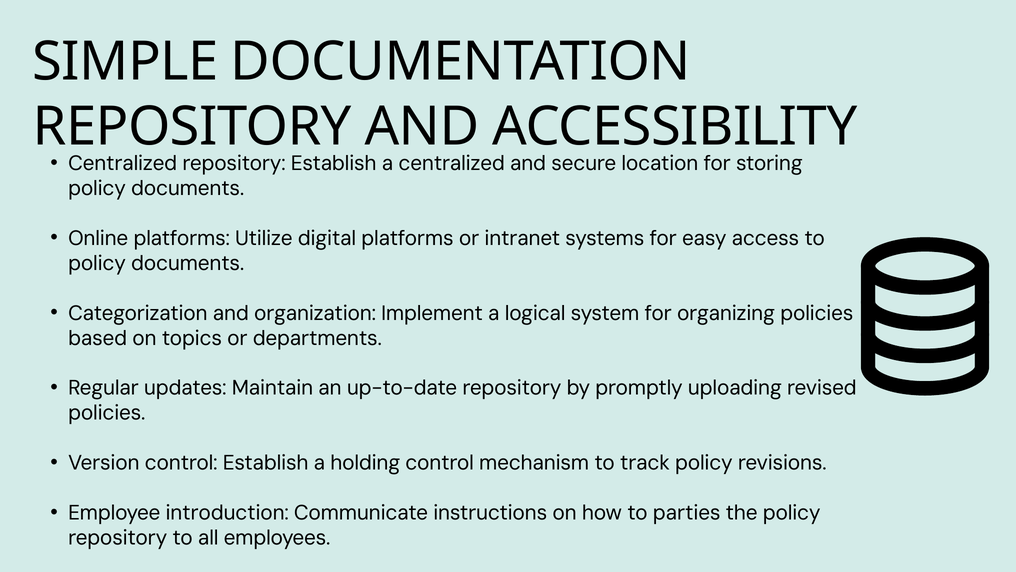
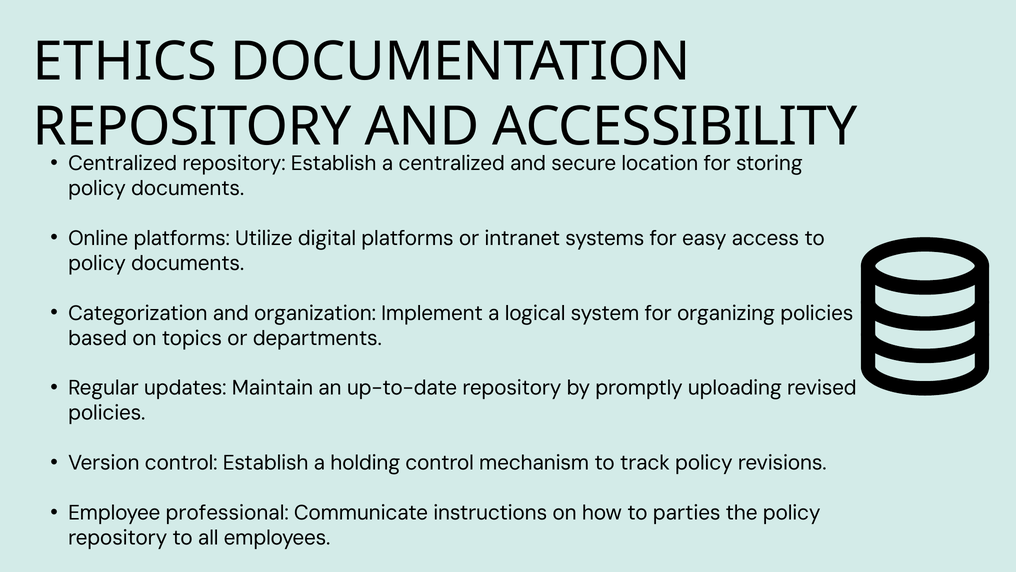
SIMPLE: SIMPLE -> ETHICS
introduction: introduction -> professional
